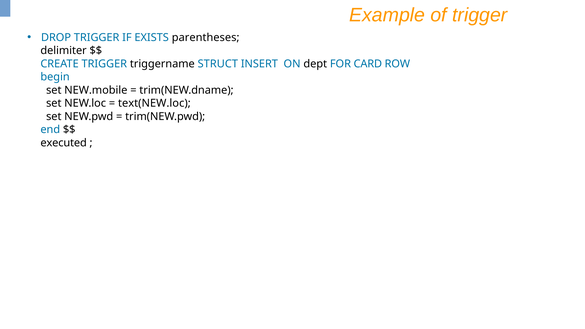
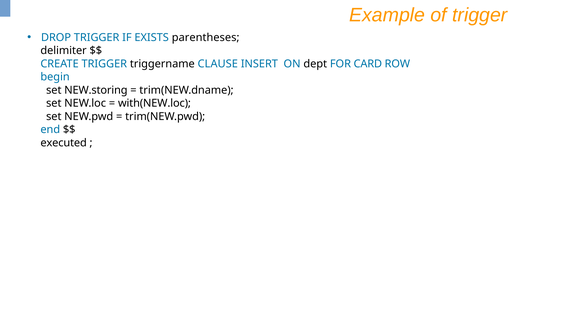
STRUCT: STRUCT -> CLAUSE
NEW.mobile: NEW.mobile -> NEW.storing
text(NEW.loc: text(NEW.loc -> with(NEW.loc
